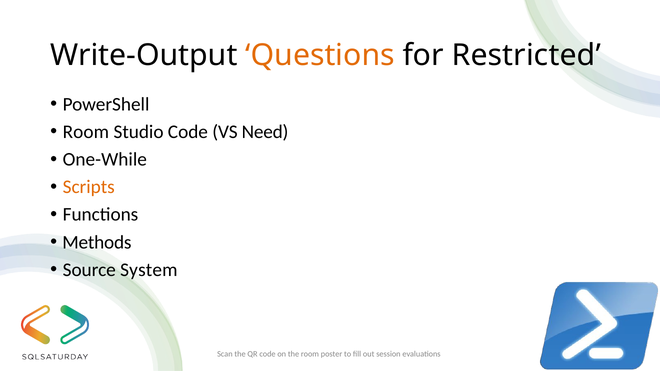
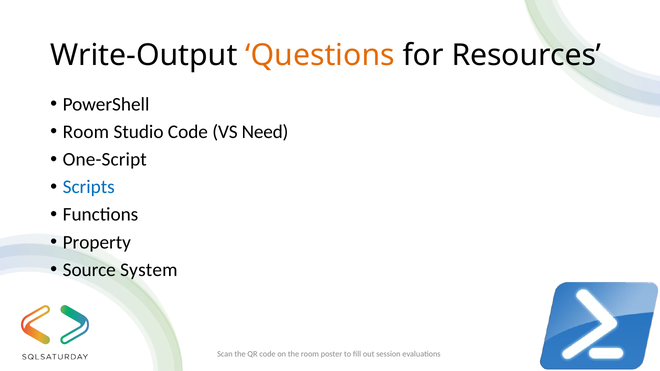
Restricted: Restricted -> Resources
One-While: One-While -> One-Script
Scripts colour: orange -> blue
Methods: Methods -> Property
